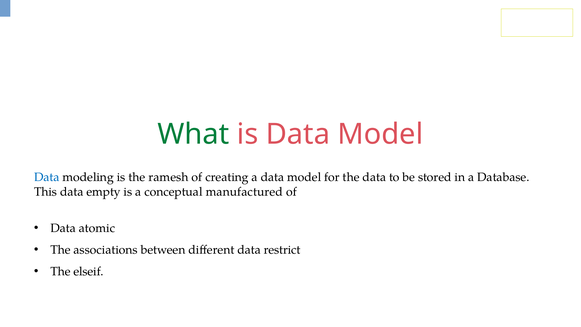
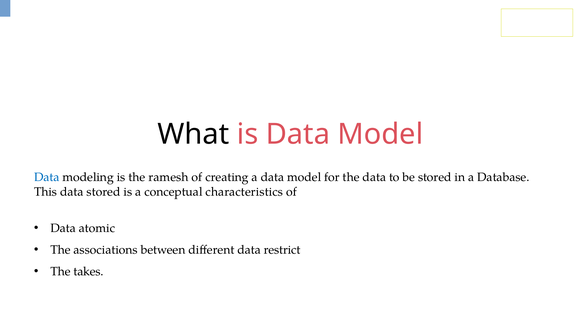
What colour: green -> black
data empty: empty -> stored
manufactured: manufactured -> characteristics
elseif: elseif -> takes
